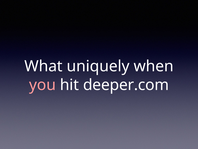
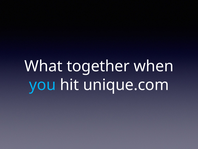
uniquely: uniquely -> together
you colour: pink -> light blue
deeper.com: deeper.com -> unique.com
